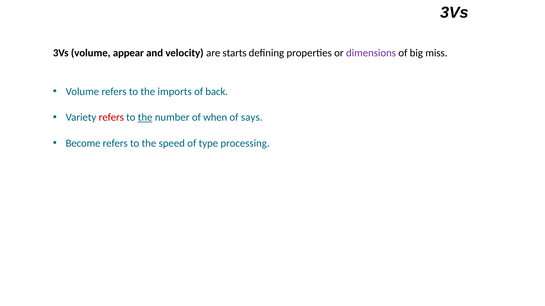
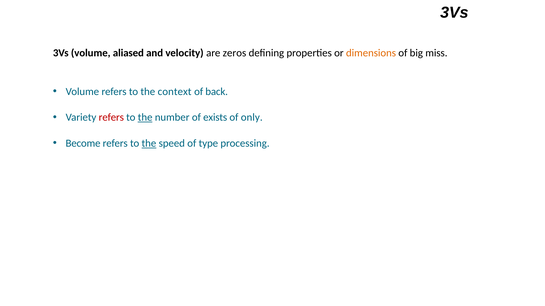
appear: appear -> aliased
starts: starts -> zeros
dimensions colour: purple -> orange
imports: imports -> context
when: when -> exists
says: says -> only
the at (149, 144) underline: none -> present
